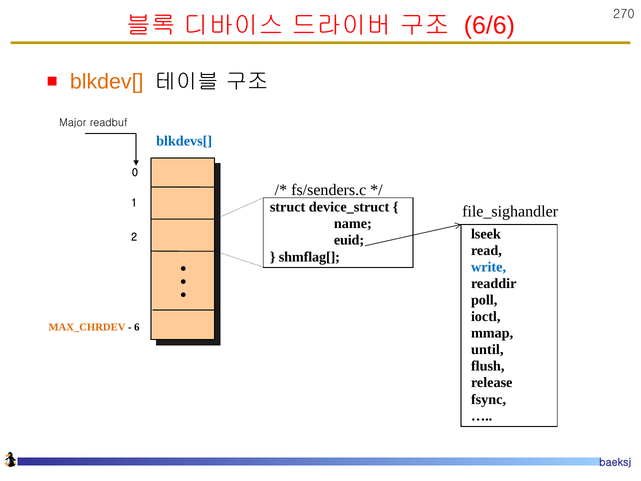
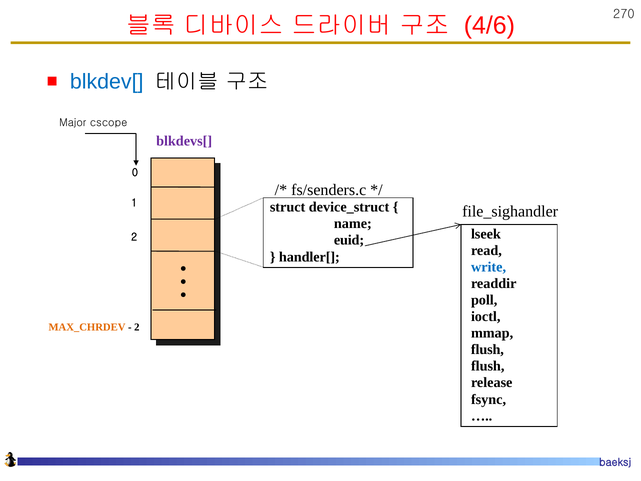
6/6: 6/6 -> 4/6
blkdev[ colour: orange -> blue
readbuf: readbuf -> cscope
blkdevs[ colour: blue -> purple
shmflag[: shmflag[ -> handler[
6 at (137, 327): 6 -> 2
until at (487, 350): until -> flush
